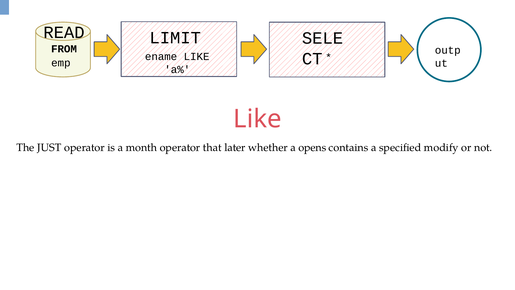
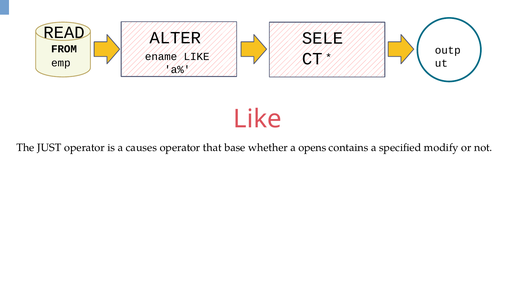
LIMIT: LIMIT -> ALTER
month: month -> causes
later: later -> base
